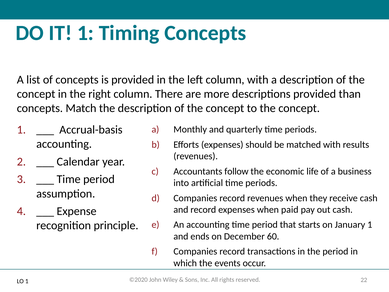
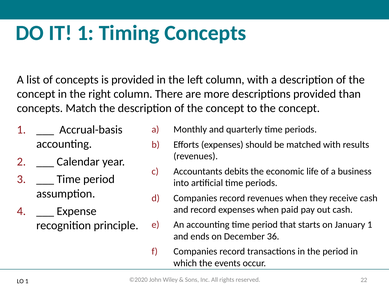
follow: follow -> debits
60: 60 -> 36
